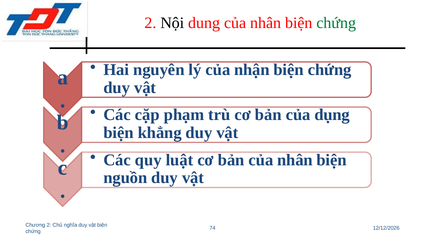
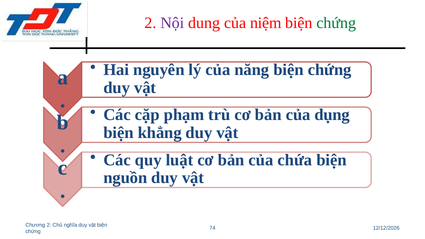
Nội colour: black -> purple
dung của nhân: nhân -> niệm
nhận: nhận -> năng
nhân at (295, 160): nhân -> chứa
